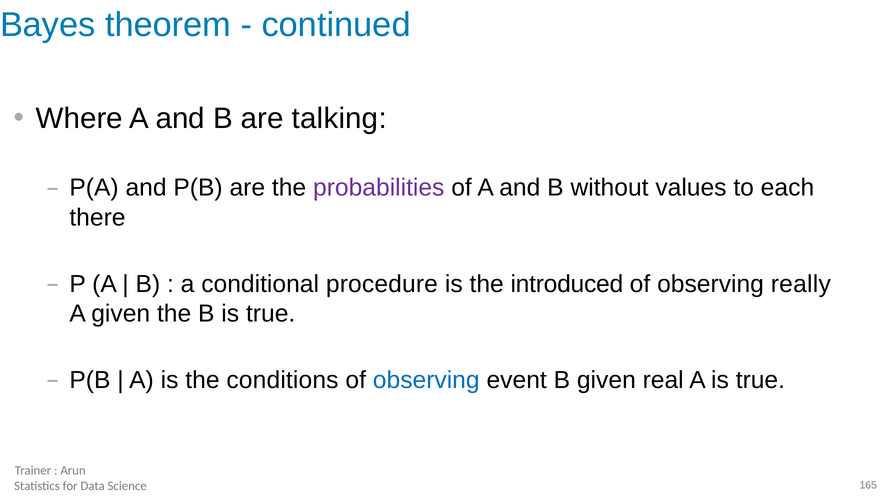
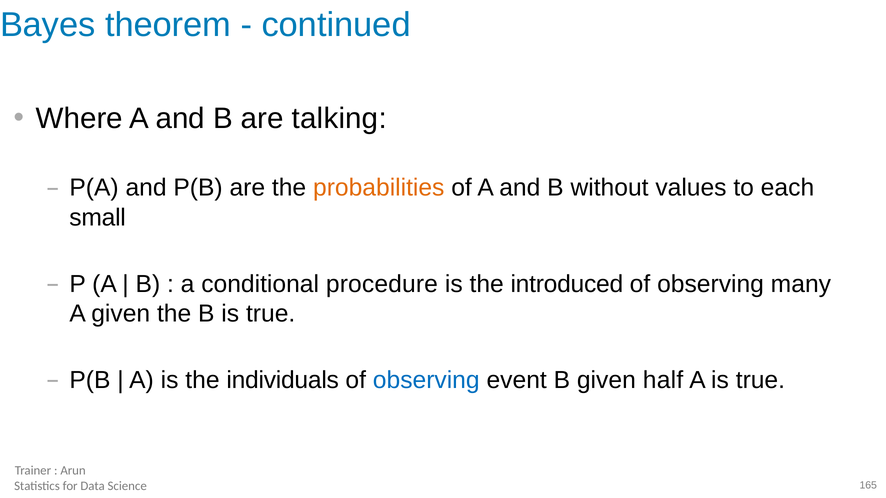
probabilities colour: purple -> orange
there: there -> small
really: really -> many
conditions: conditions -> individuals
real: real -> half
